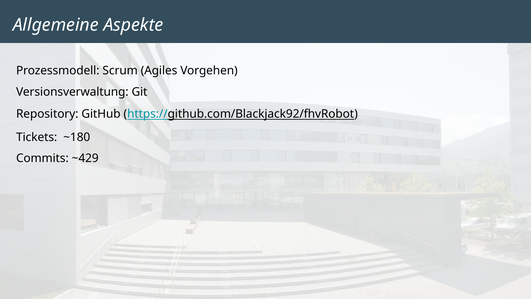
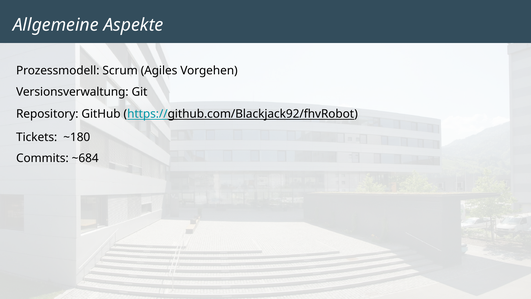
~429: ~429 -> ~684
